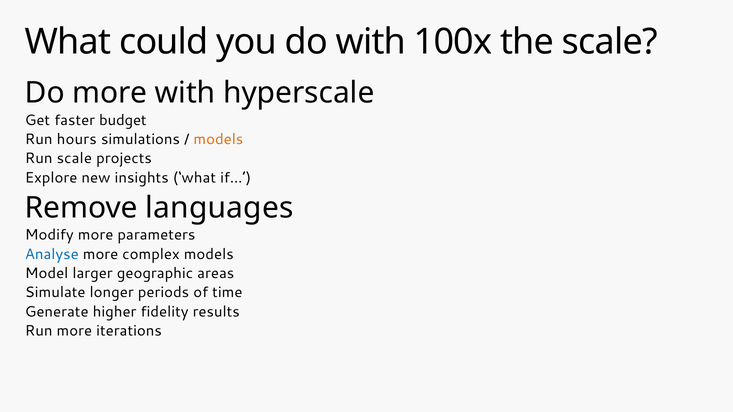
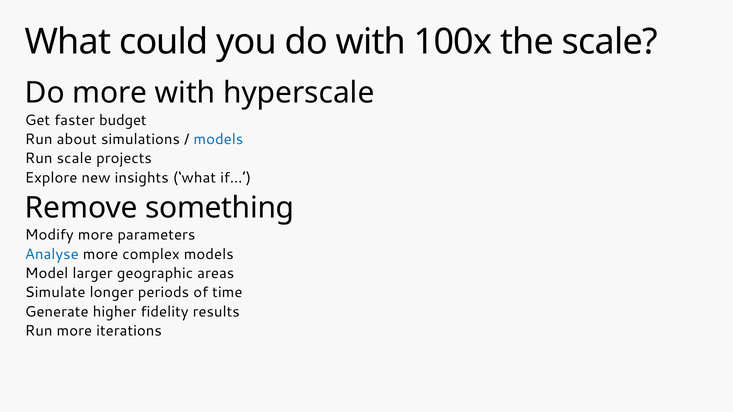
hours: hours -> about
models at (218, 139) colour: orange -> blue
languages: languages -> something
